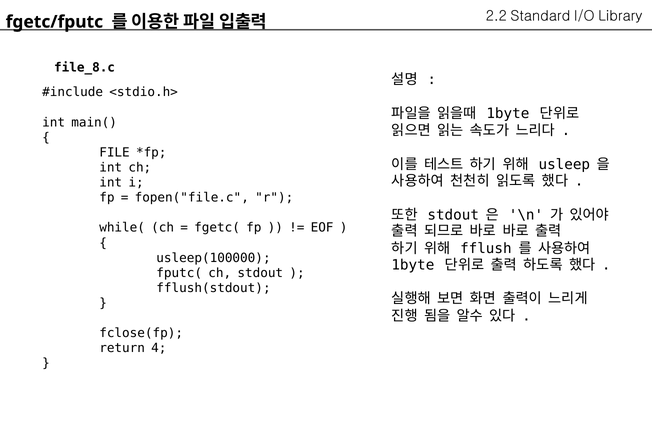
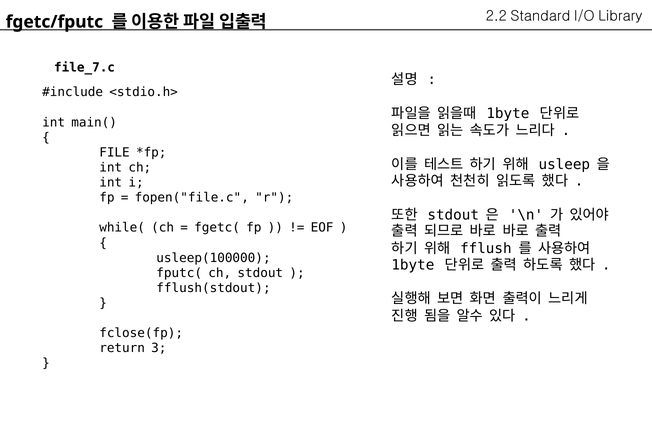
file_8.c: file_8.c -> file_7.c
4: 4 -> 3
